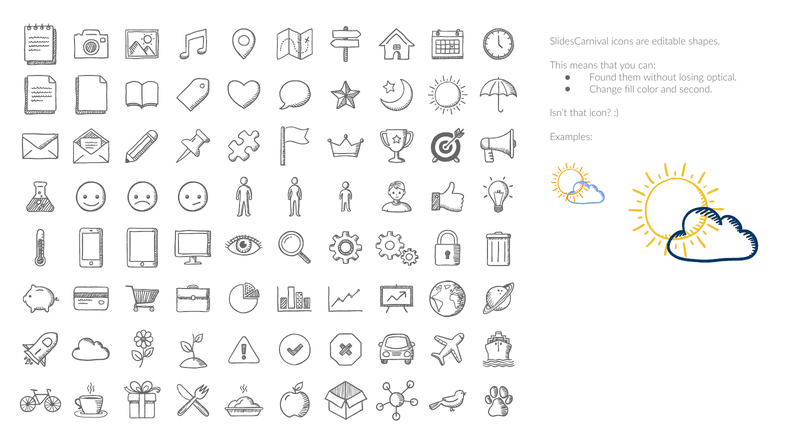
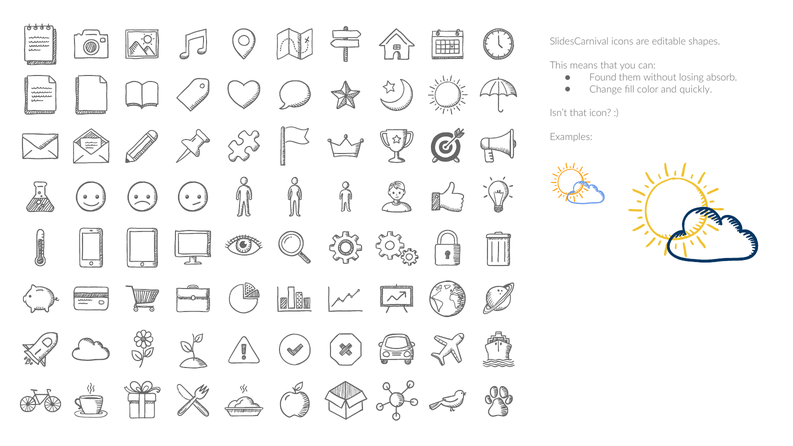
optical: optical -> absorb
second: second -> quickly
